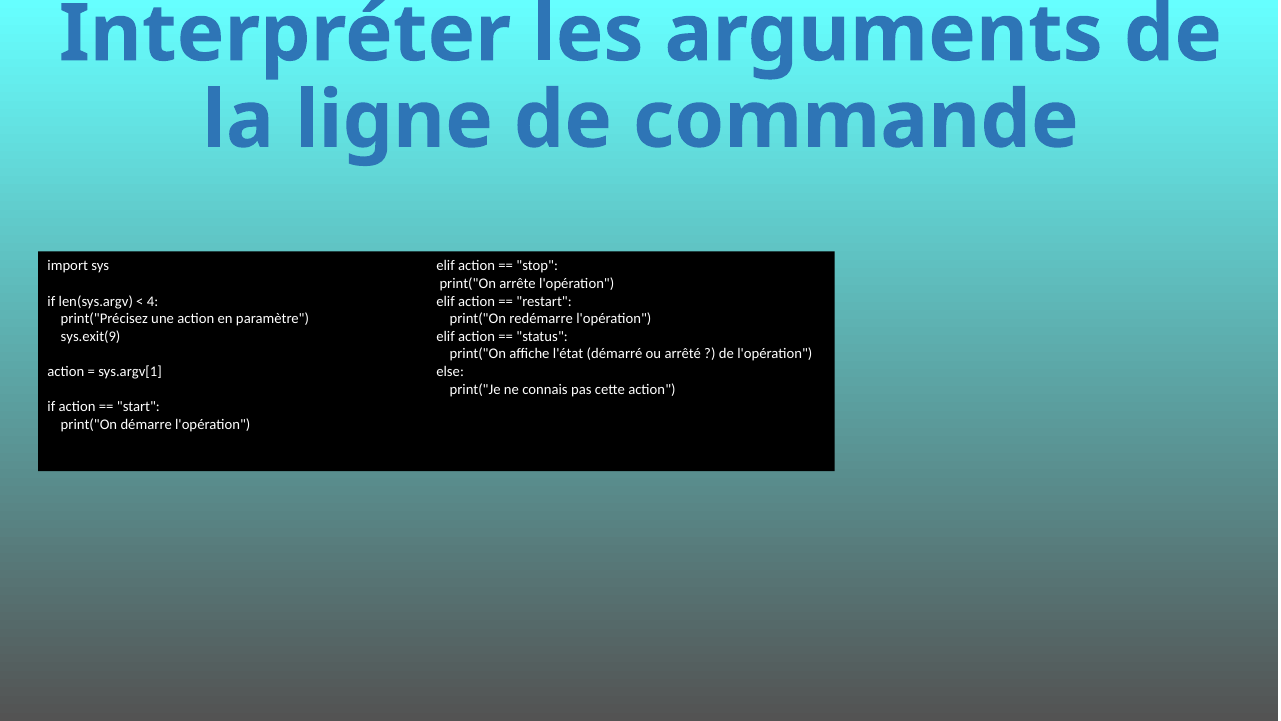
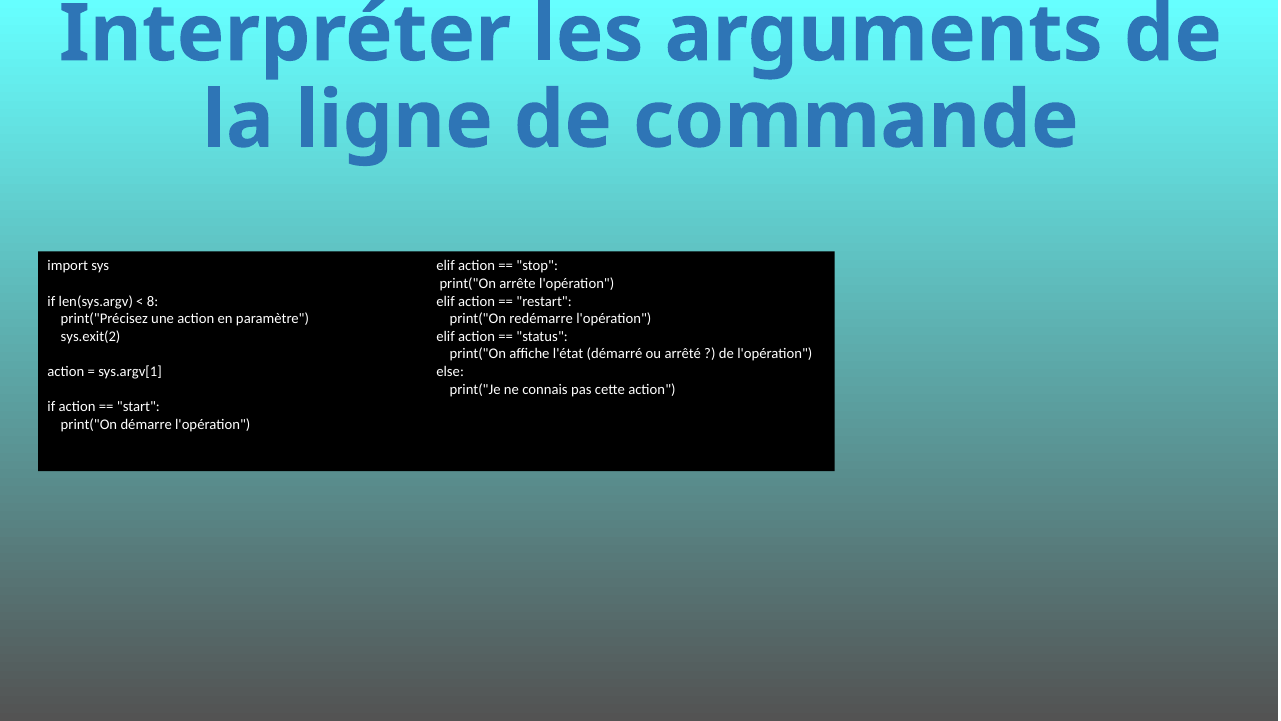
4: 4 -> 8
sys.exit(9: sys.exit(9 -> sys.exit(2
